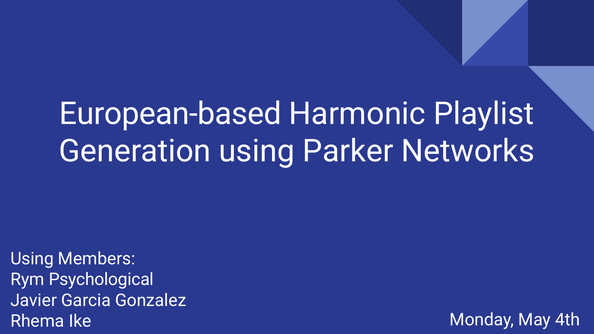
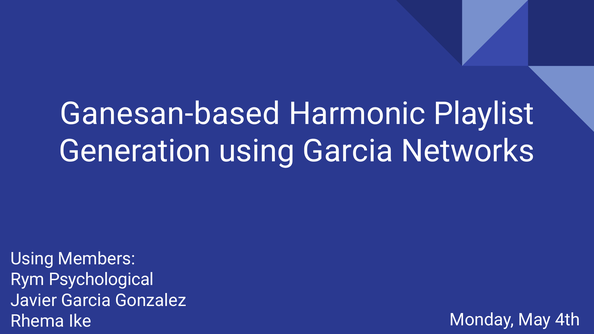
European-based: European-based -> Ganesan-based
using Parker: Parker -> Garcia
